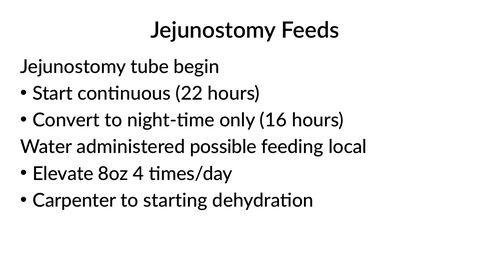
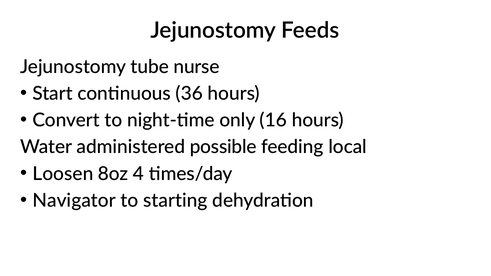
begin: begin -> nurse
22: 22 -> 36
Elevate: Elevate -> Loosen
Carpenter: Carpenter -> Navigator
